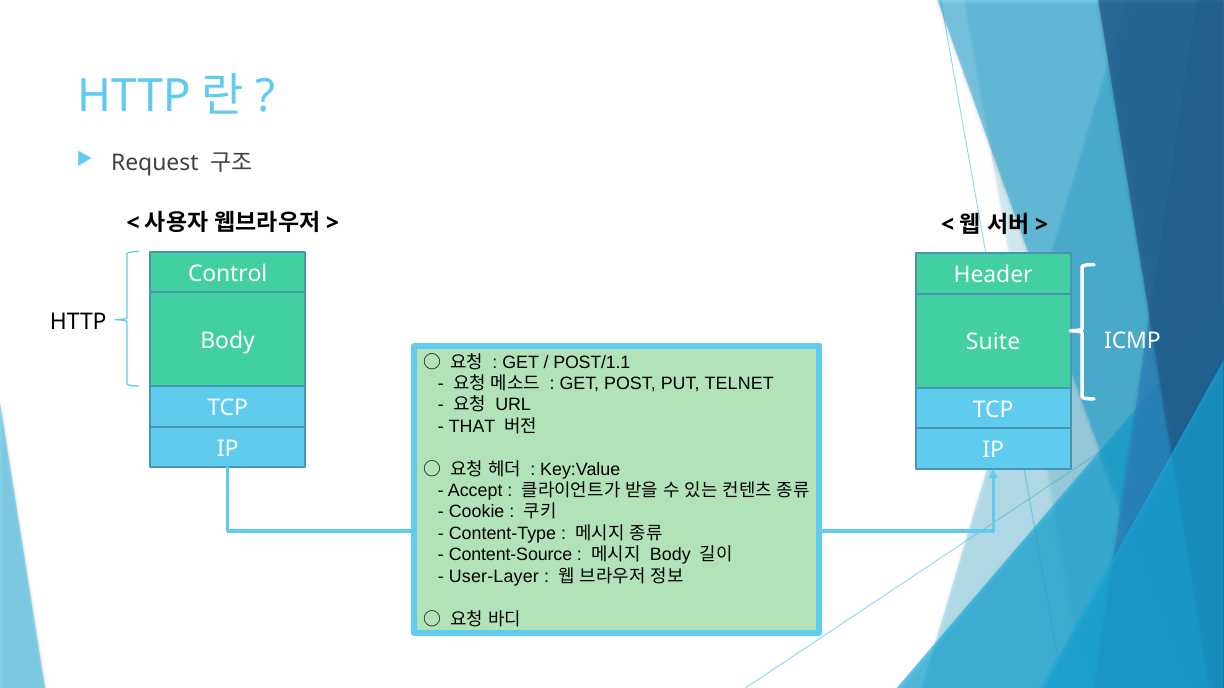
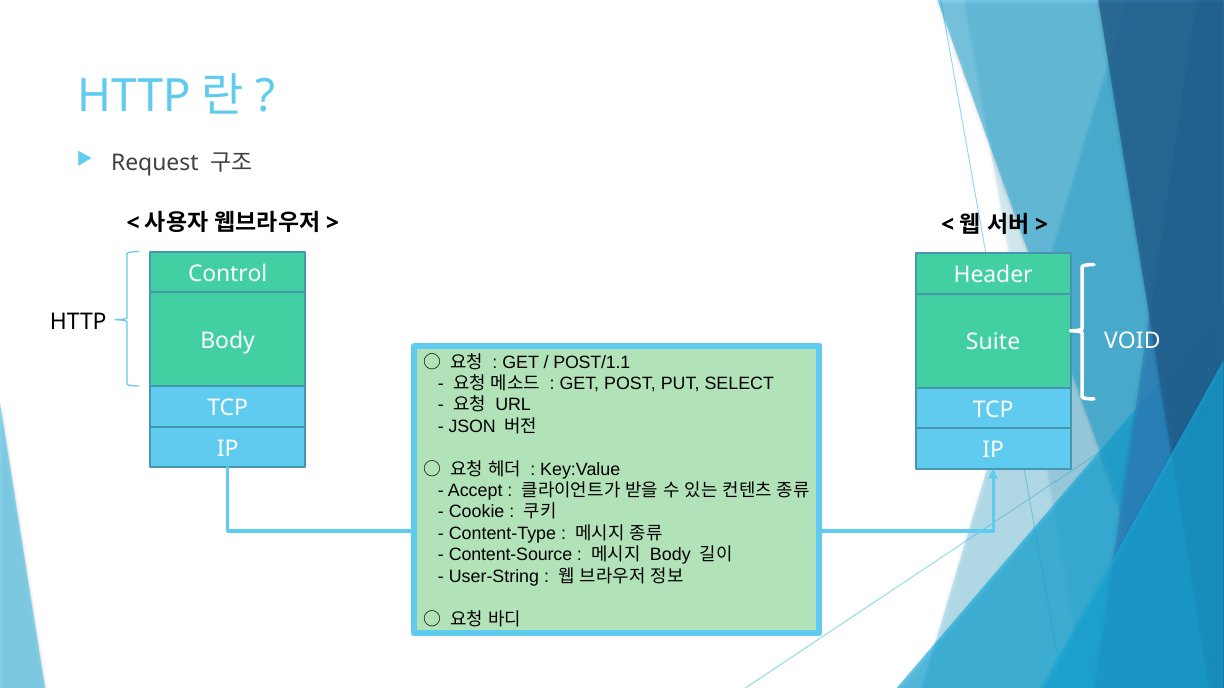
ICMP: ICMP -> VOID
TELNET: TELNET -> SELECT
THAT: THAT -> JSON
User-Layer: User-Layer -> User-String
